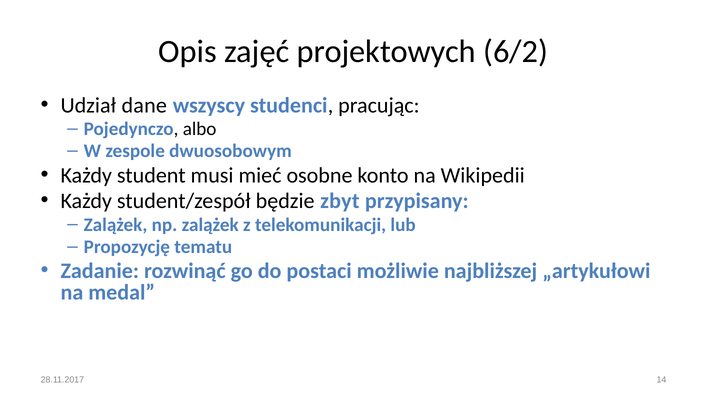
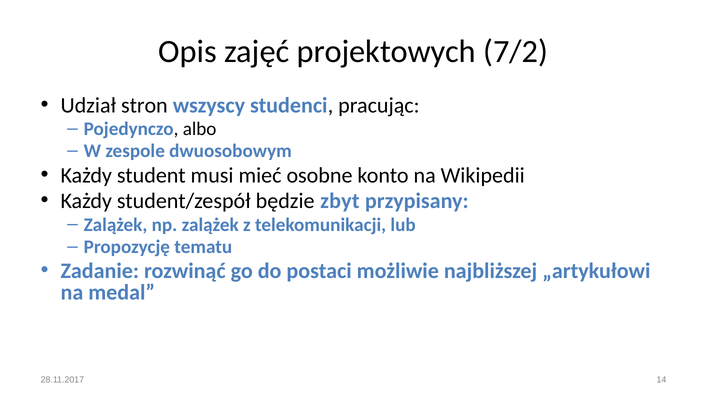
6/2: 6/2 -> 7/2
dane: dane -> stron
